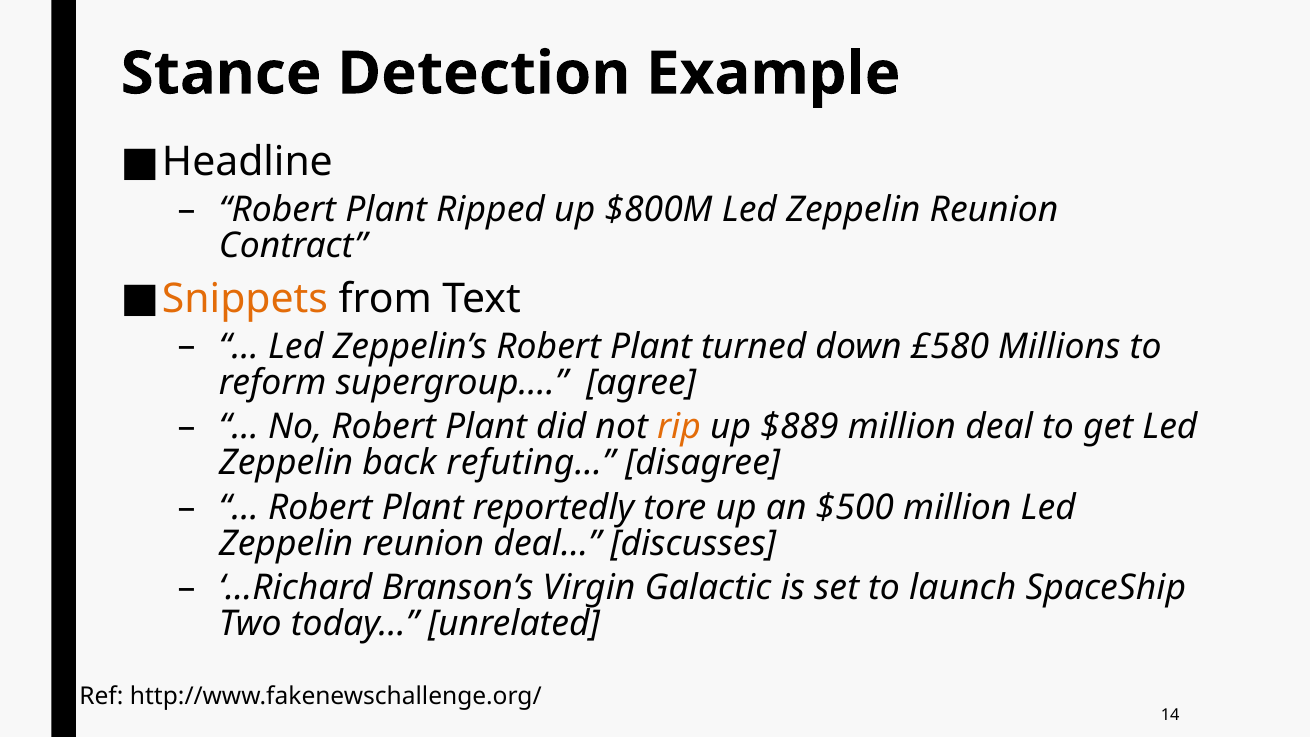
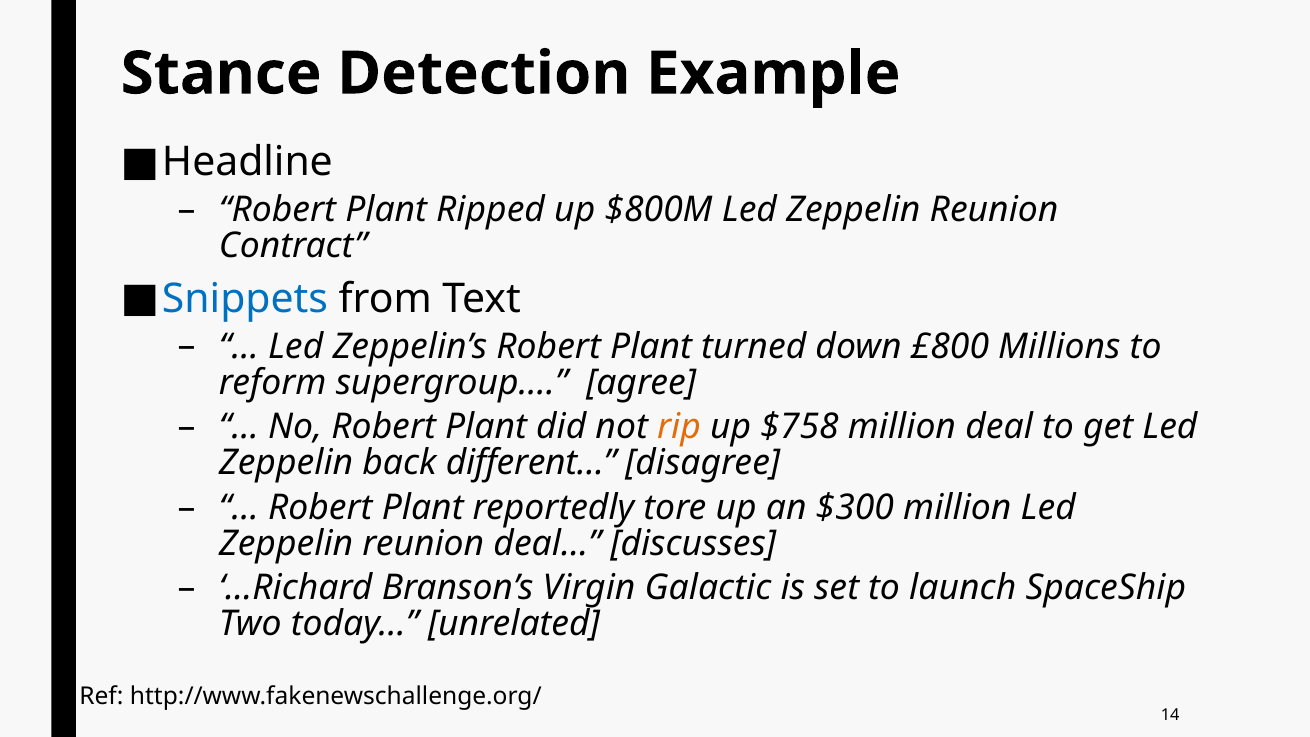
Snippets colour: orange -> blue
£580: £580 -> £800
$889: $889 -> $758
refuting…: refuting… -> different…
$500: $500 -> $300
